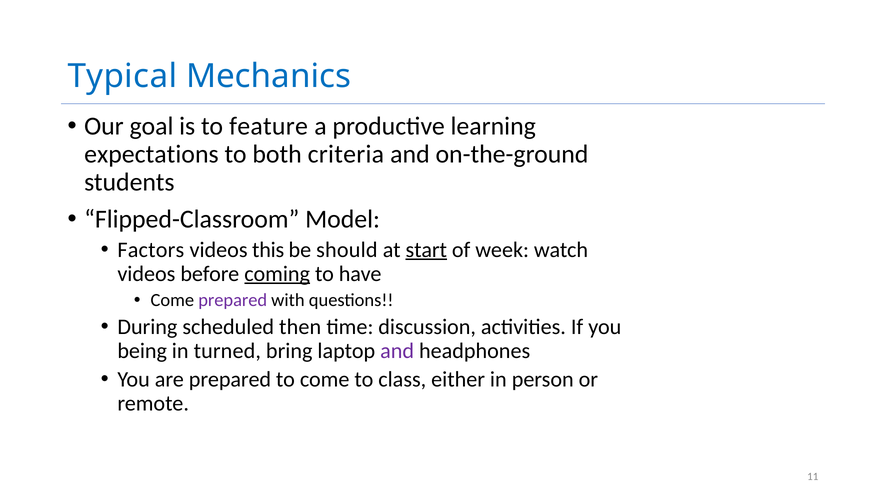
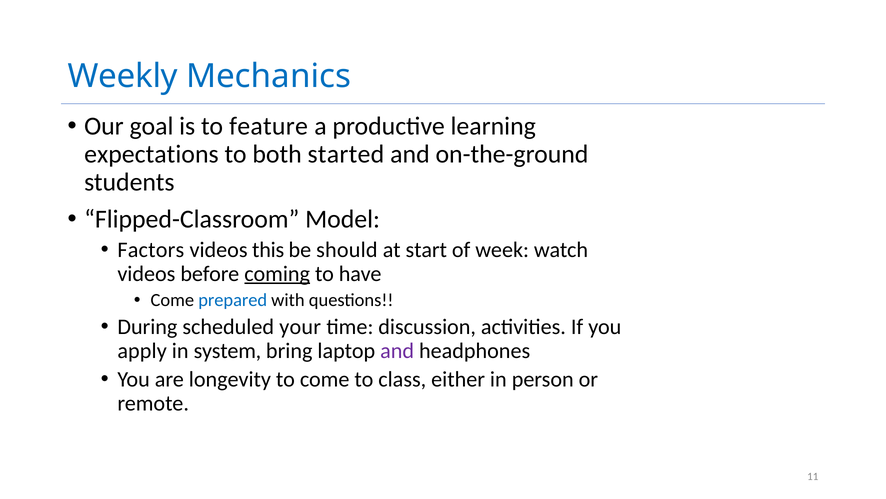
Typical: Typical -> Weekly
criteria: criteria -> started
start underline: present -> none
prepared at (233, 300) colour: purple -> blue
then: then -> your
being: being -> apply
turned: turned -> system
are prepared: prepared -> longevity
